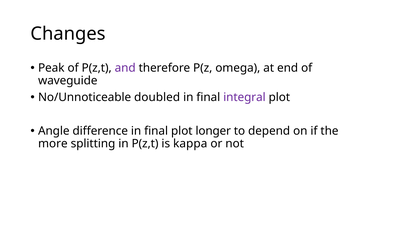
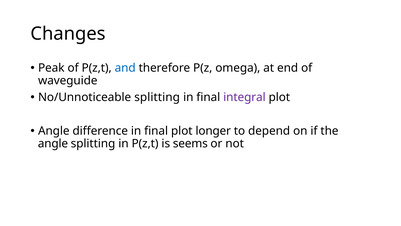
and colour: purple -> blue
No/Unnoticeable doubled: doubled -> splitting
more at (53, 144): more -> angle
kappa: kappa -> seems
